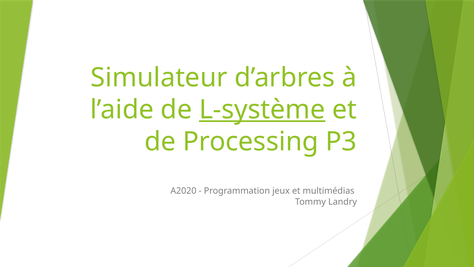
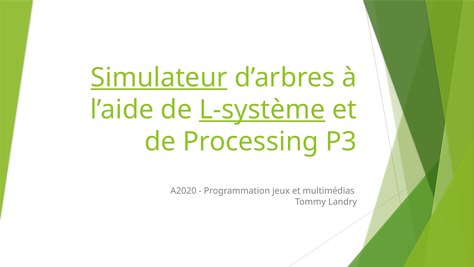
Simulateur underline: none -> present
